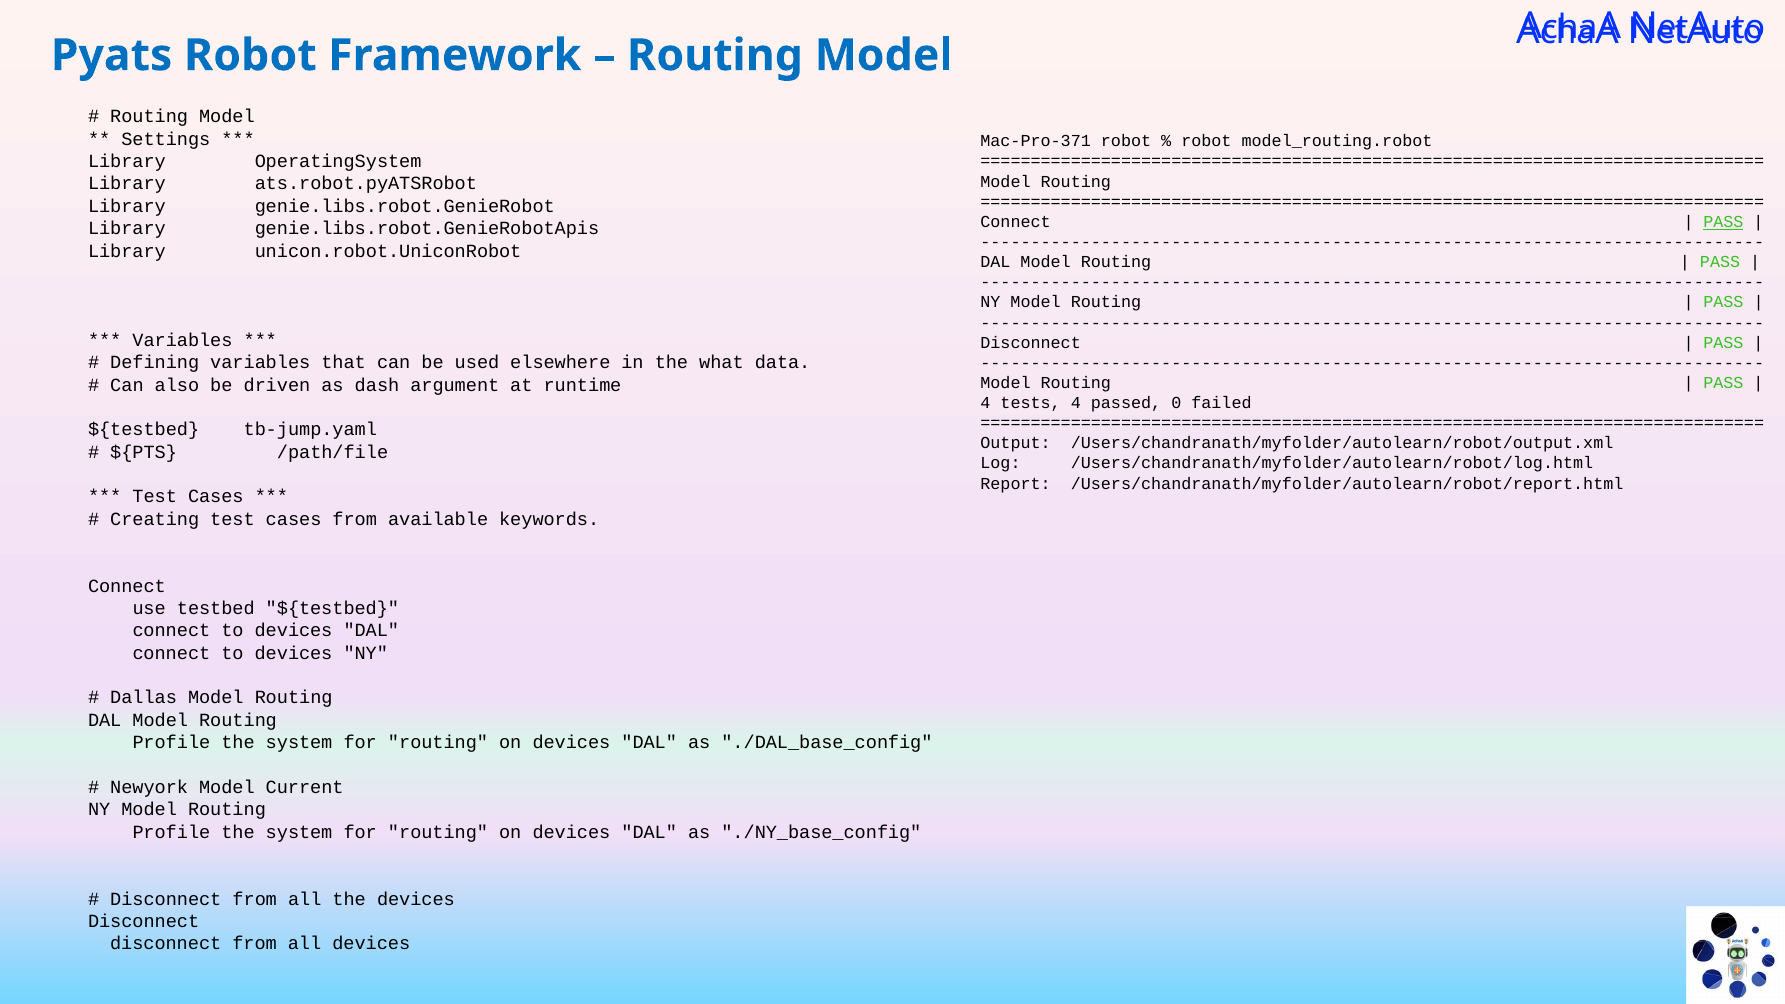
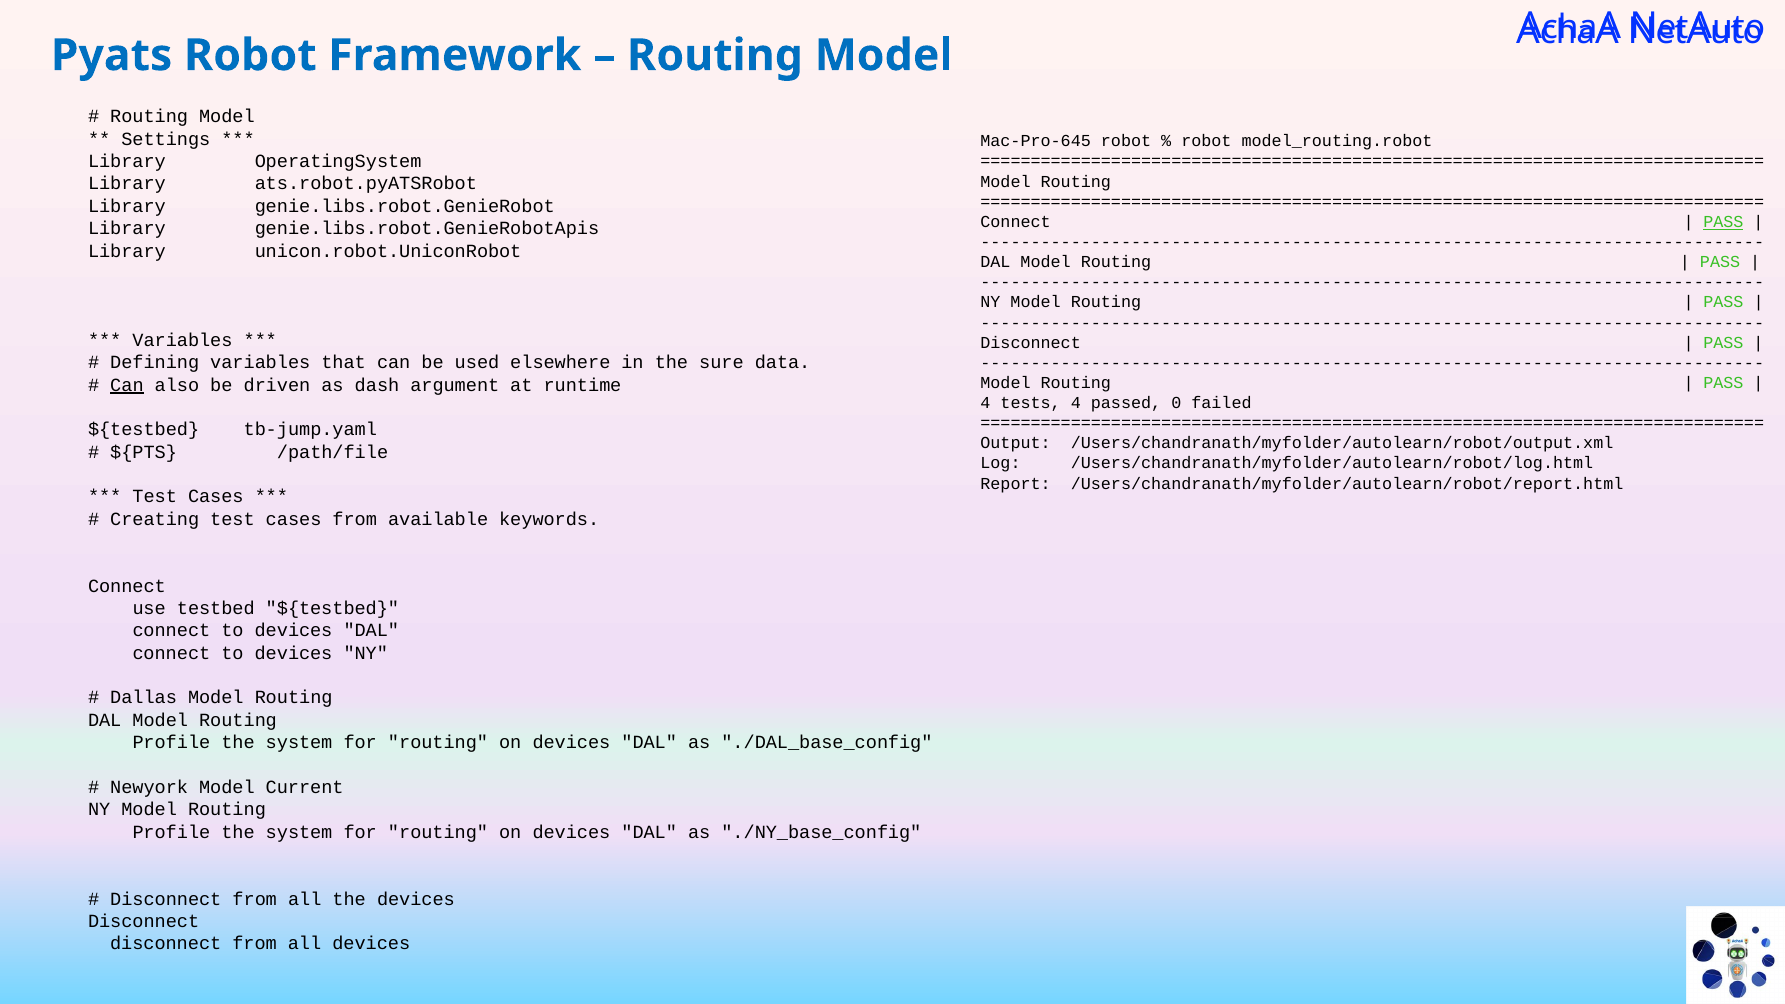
Mac-Pro-371: Mac-Pro-371 -> Mac-Pro-645
what: what -> sure
Can at (127, 385) underline: none -> present
